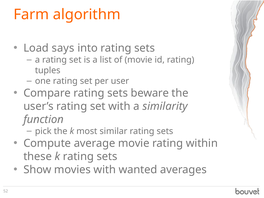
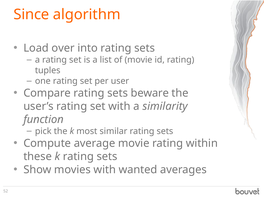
Farm: Farm -> Since
says: says -> over
